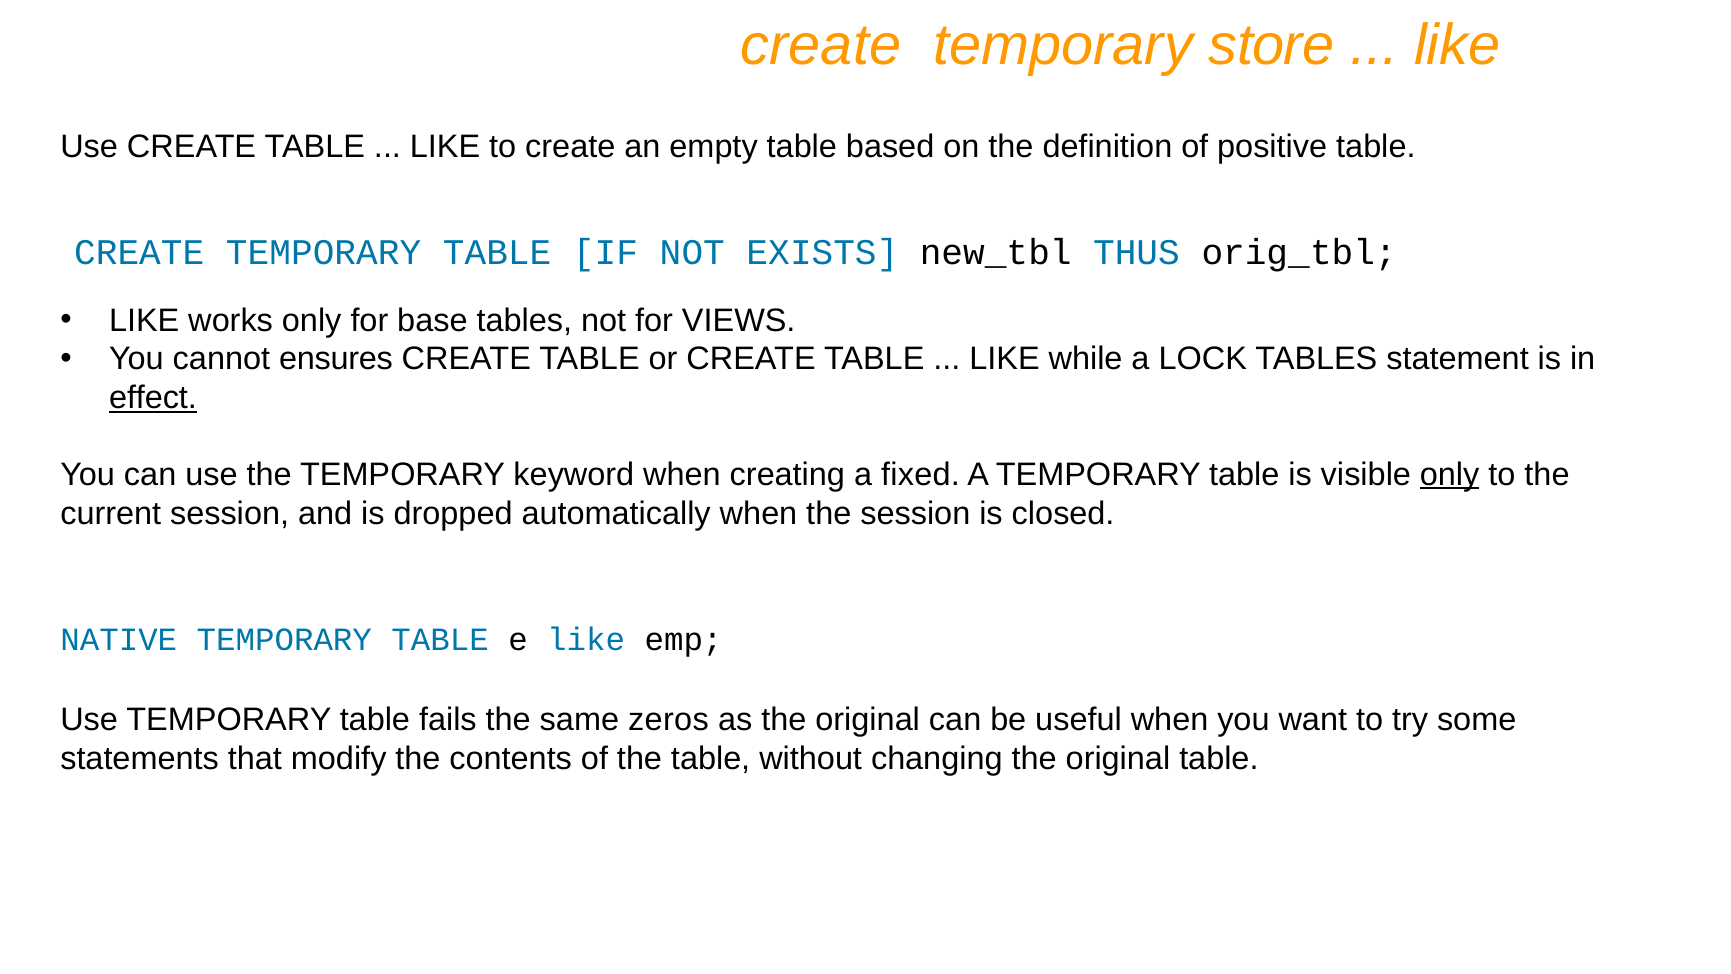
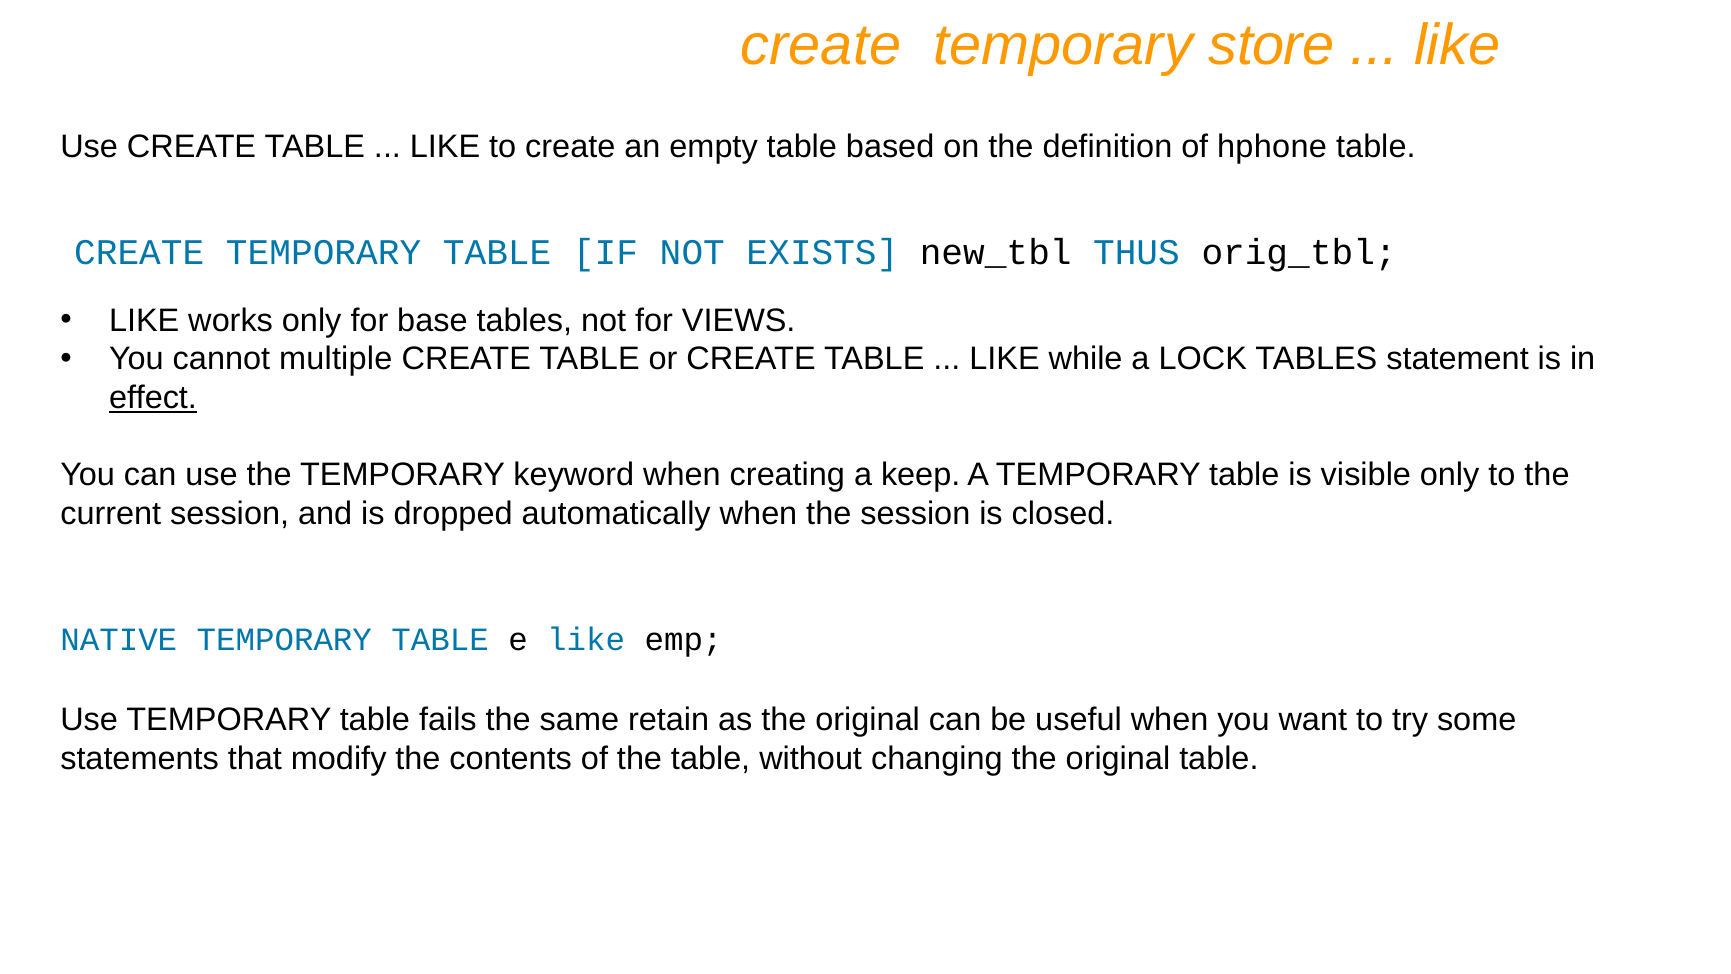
positive: positive -> hphone
ensures: ensures -> multiple
fixed: fixed -> keep
only at (1450, 474) underline: present -> none
zeros: zeros -> retain
